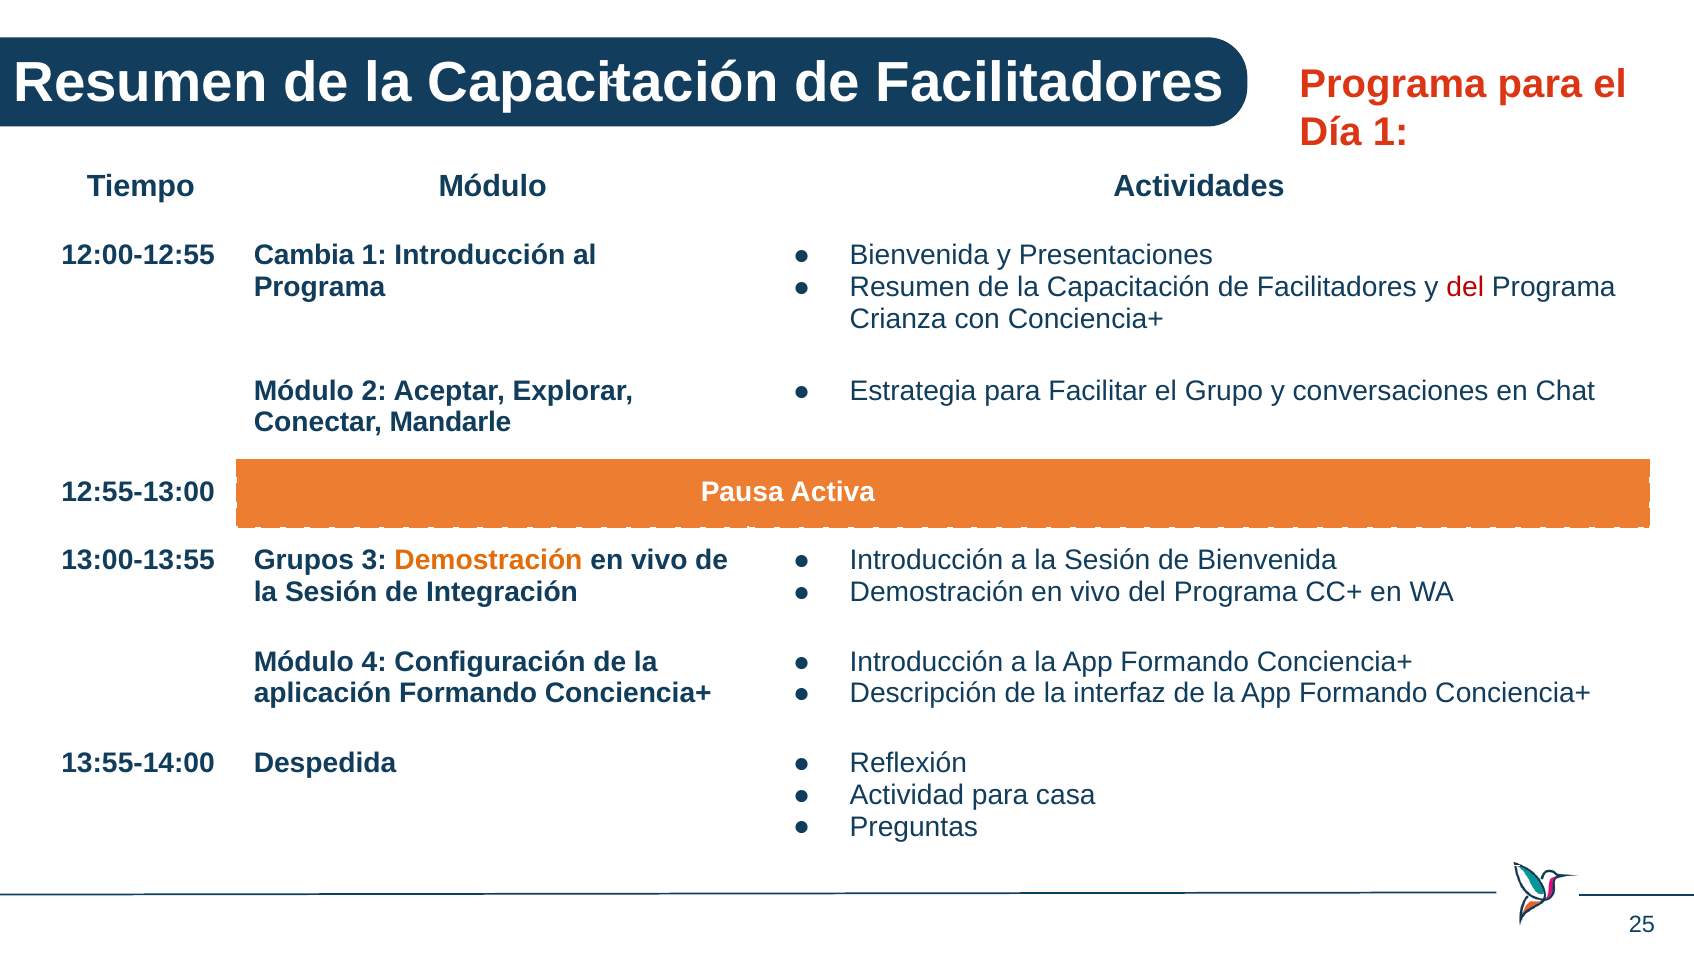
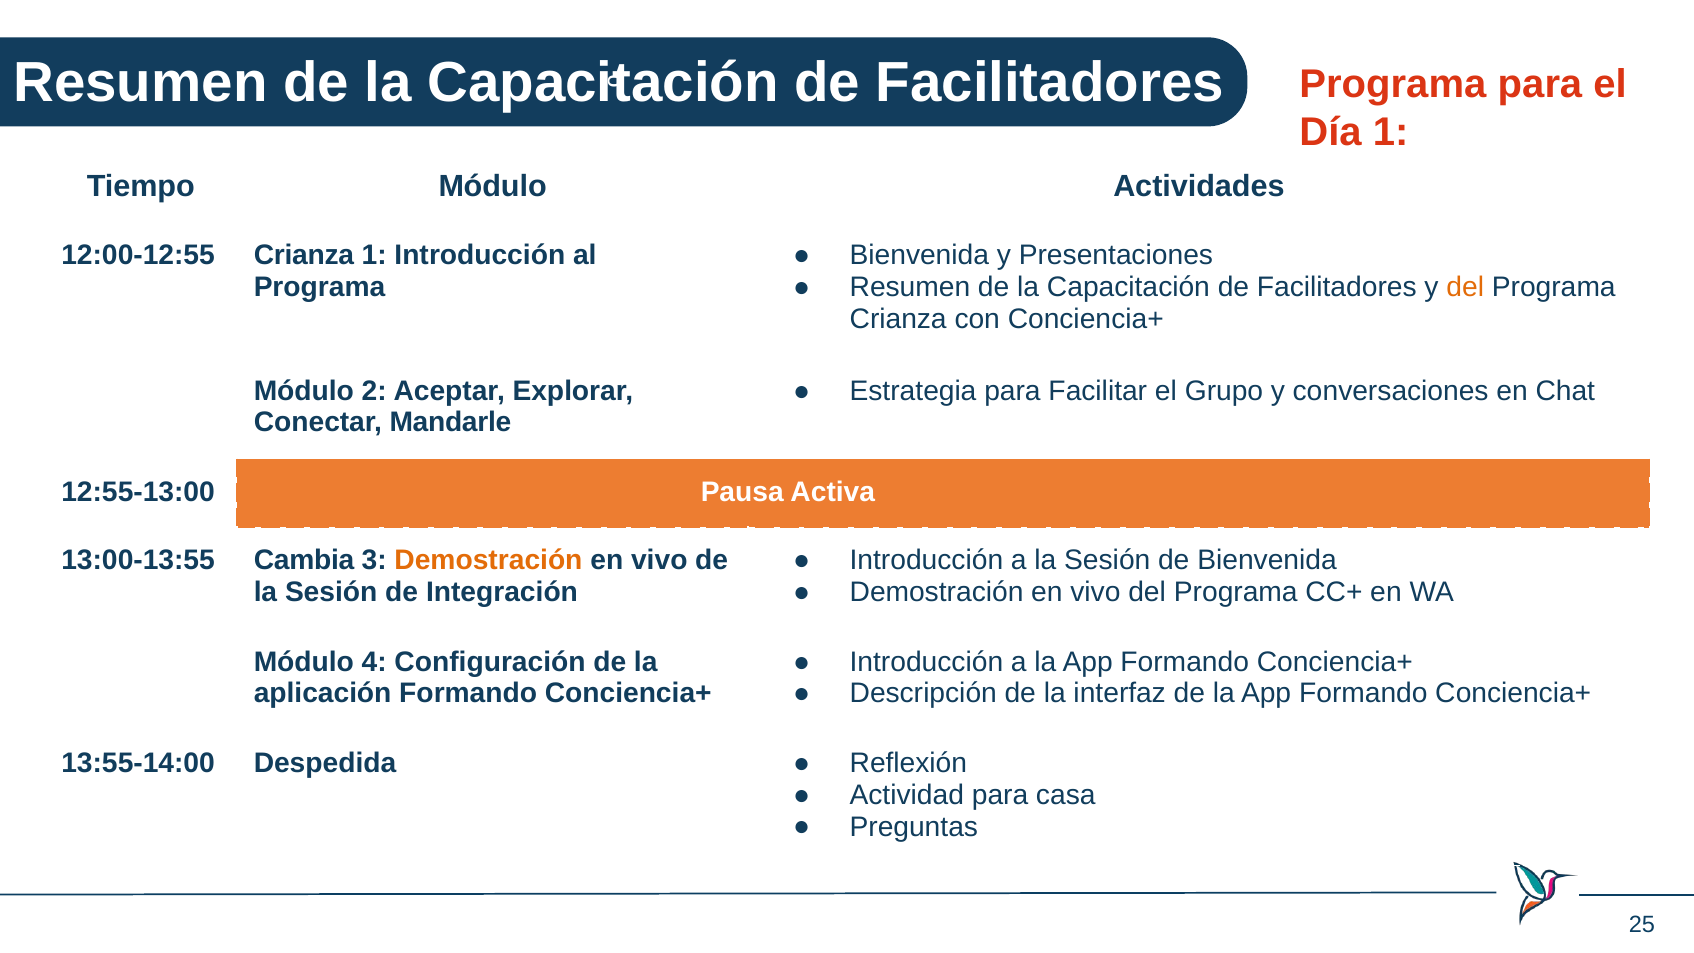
12:00-12:55 Cambia: Cambia -> Crianza
del at (1465, 287) colour: red -> orange
Grupos: Grupos -> Cambia
